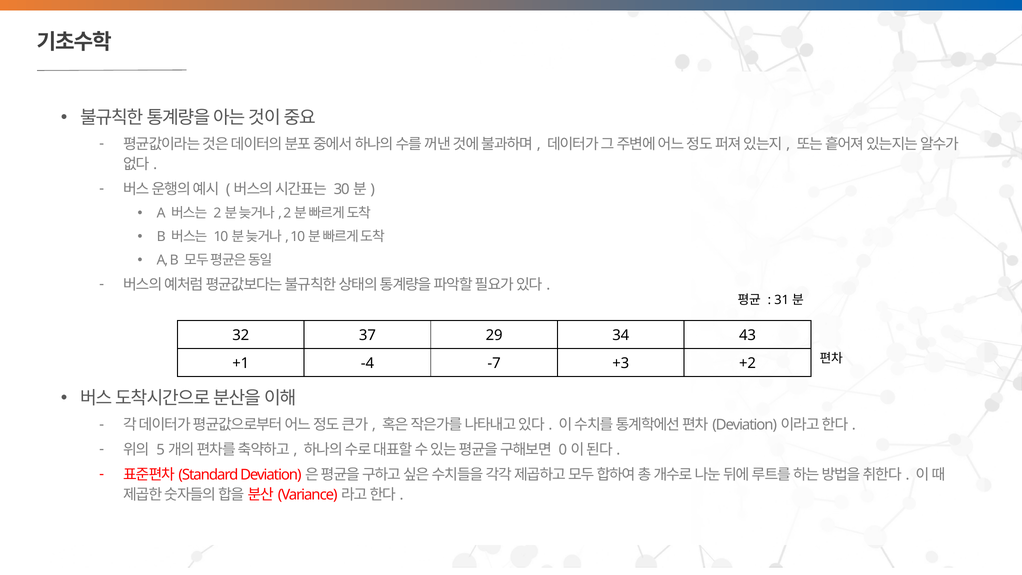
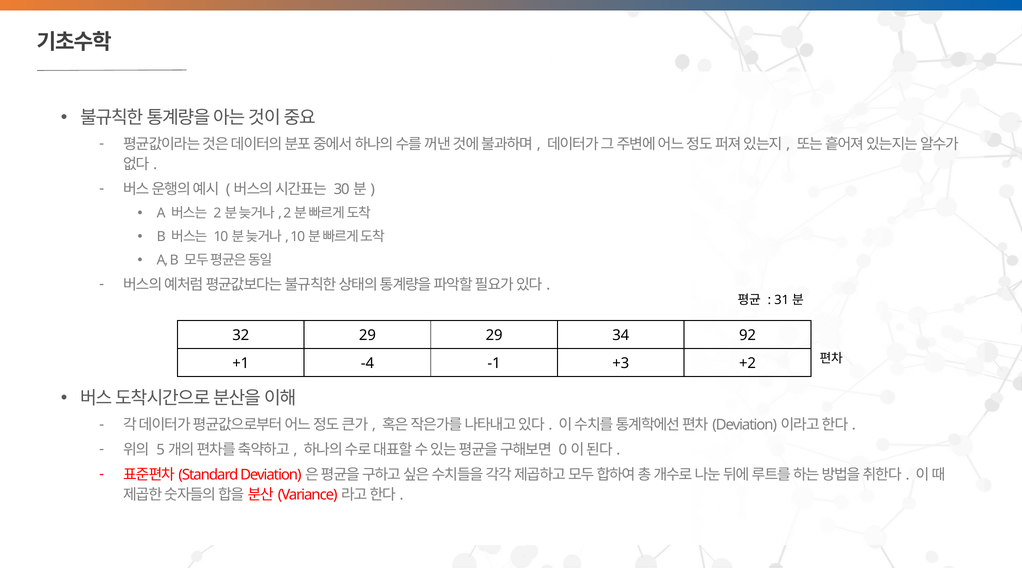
32 37: 37 -> 29
43: 43 -> 92
-7: -7 -> -1
